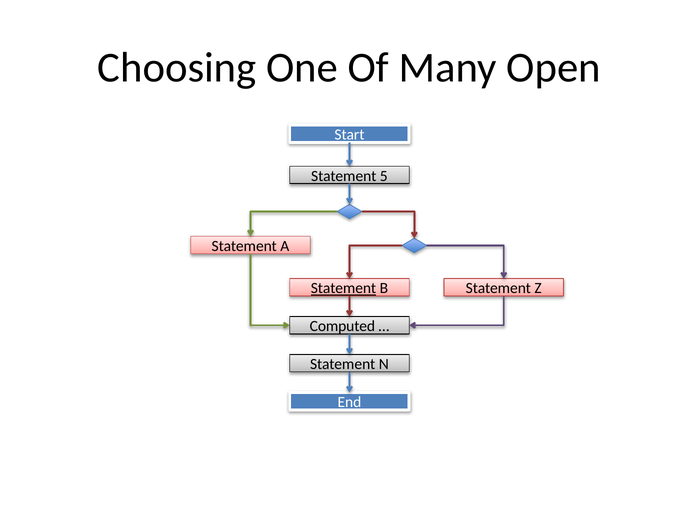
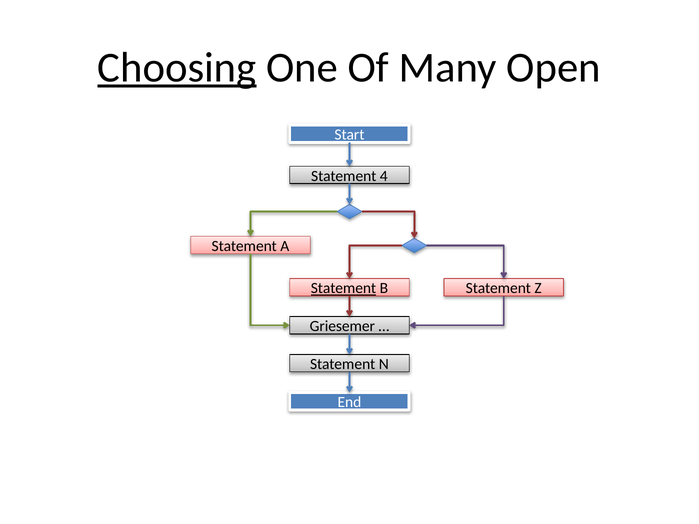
Choosing underline: none -> present
5: 5 -> 4
Computed: Computed -> Griesemer
